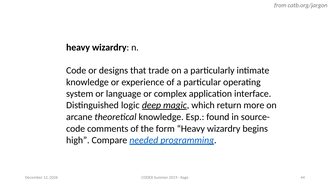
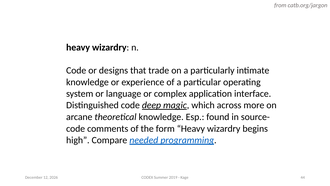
Distinguished logic: logic -> code
return: return -> across
